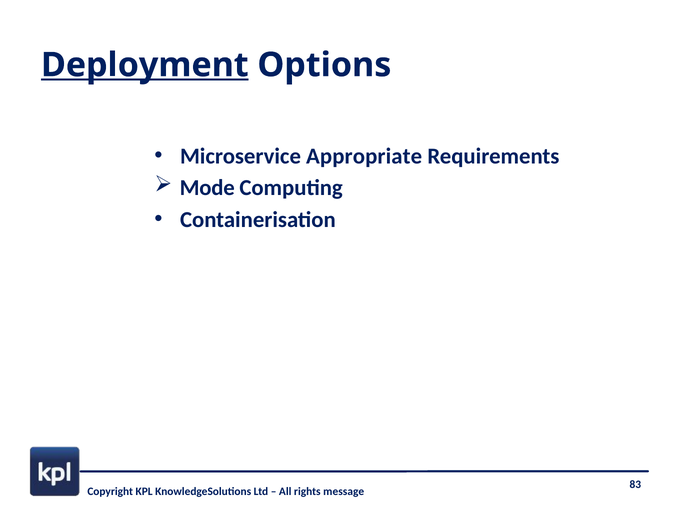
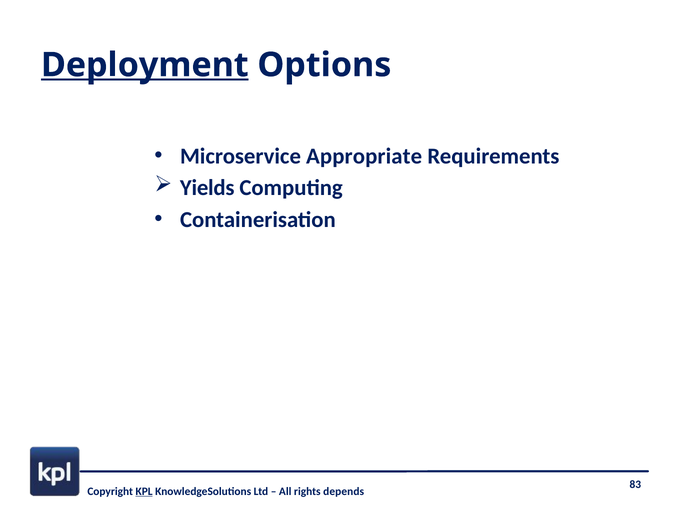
Mode: Mode -> Yields
KPL underline: none -> present
message: message -> depends
